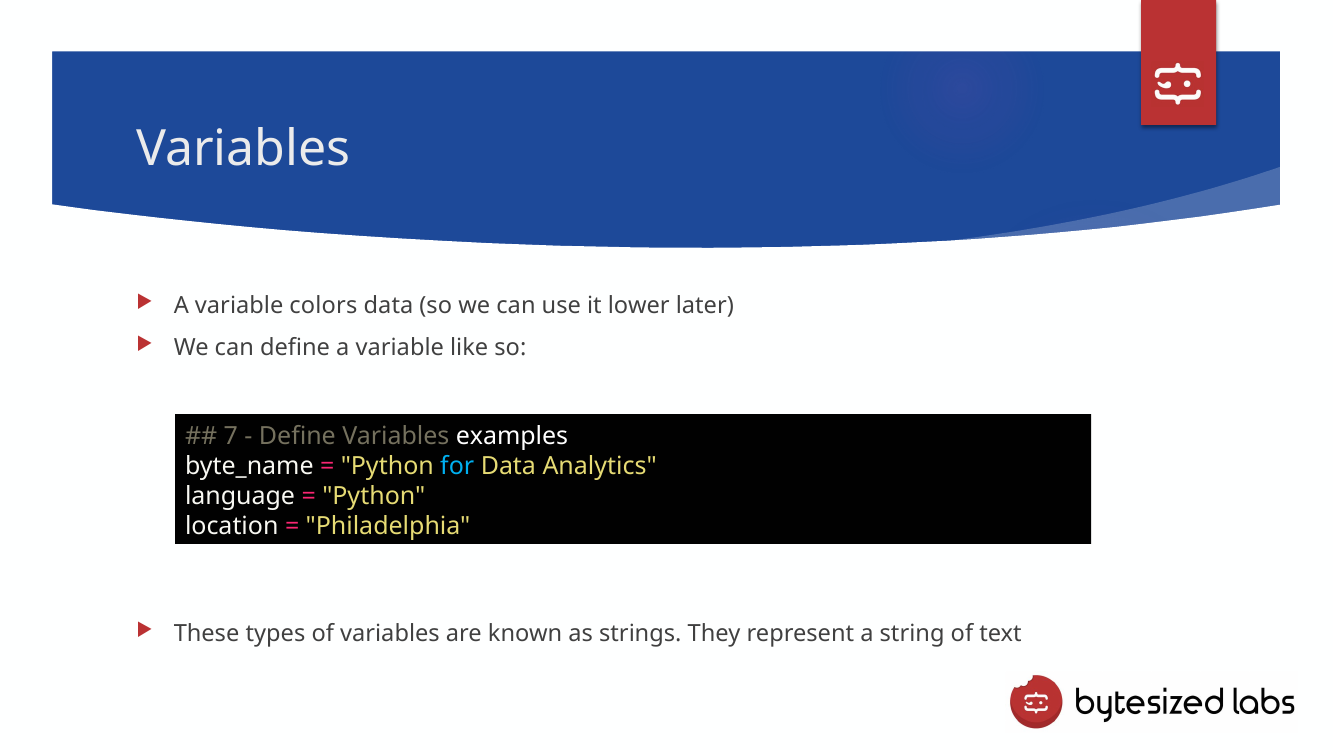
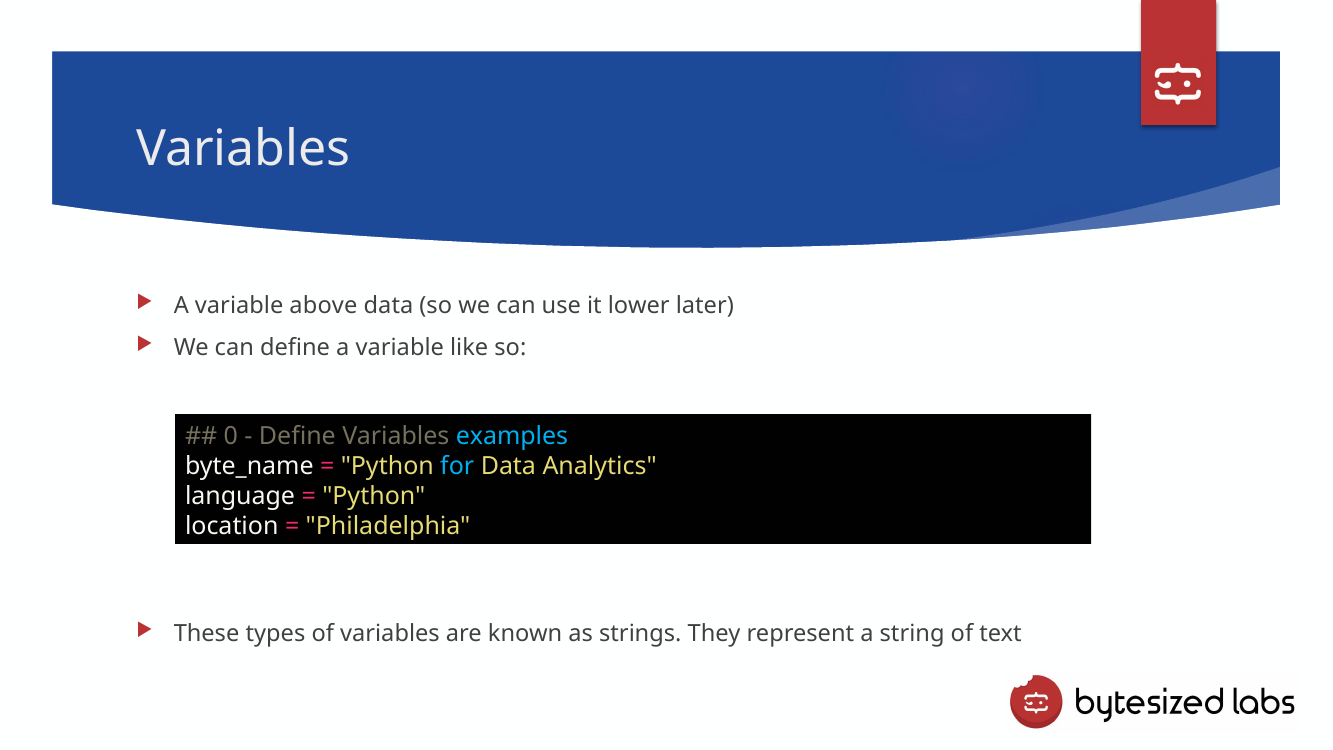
colors: colors -> above
7: 7 -> 0
examples colour: white -> light blue
